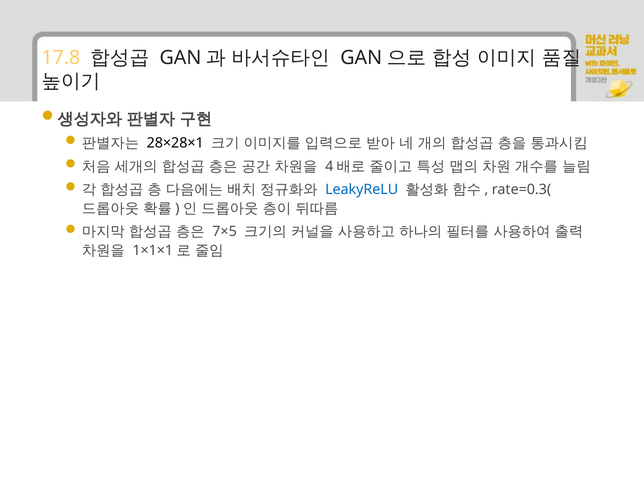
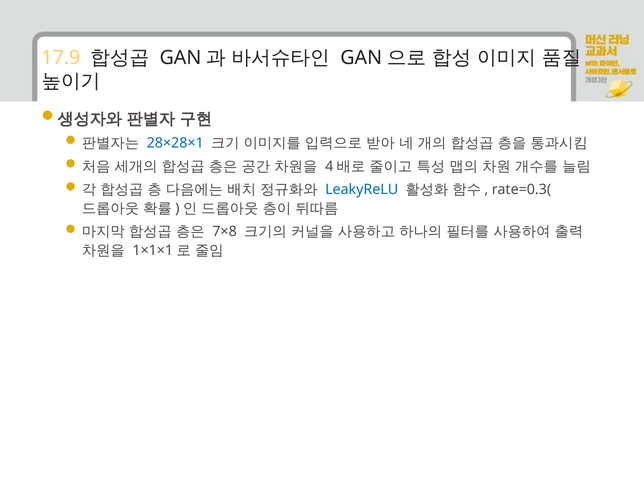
17.8: 17.8 -> 17.9
28×28×1 colour: black -> blue
7×5: 7×5 -> 7×8
